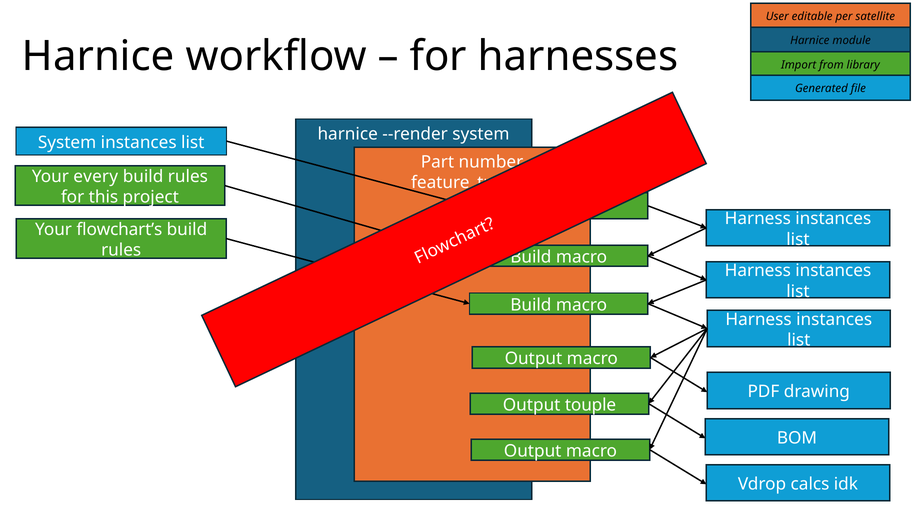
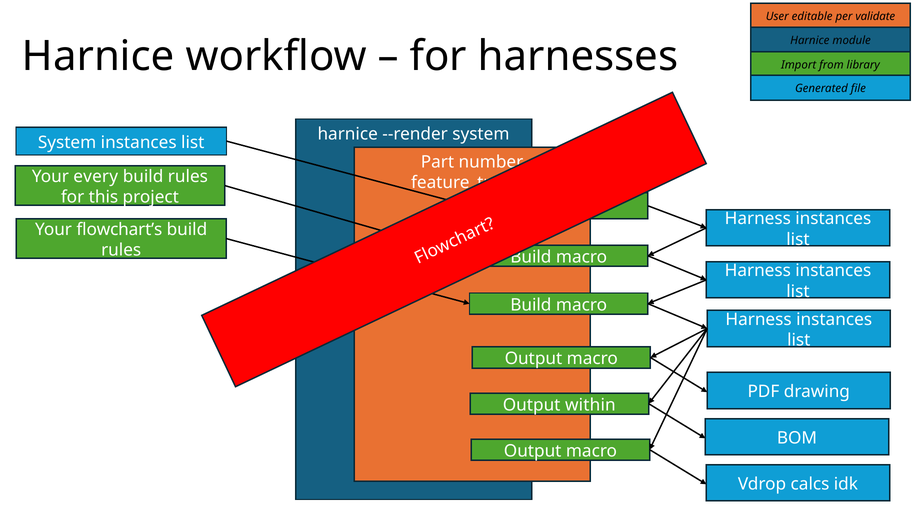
satellite: satellite -> validate
touple: touple -> within
